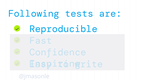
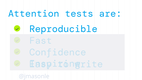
Following: Following -> Attention
